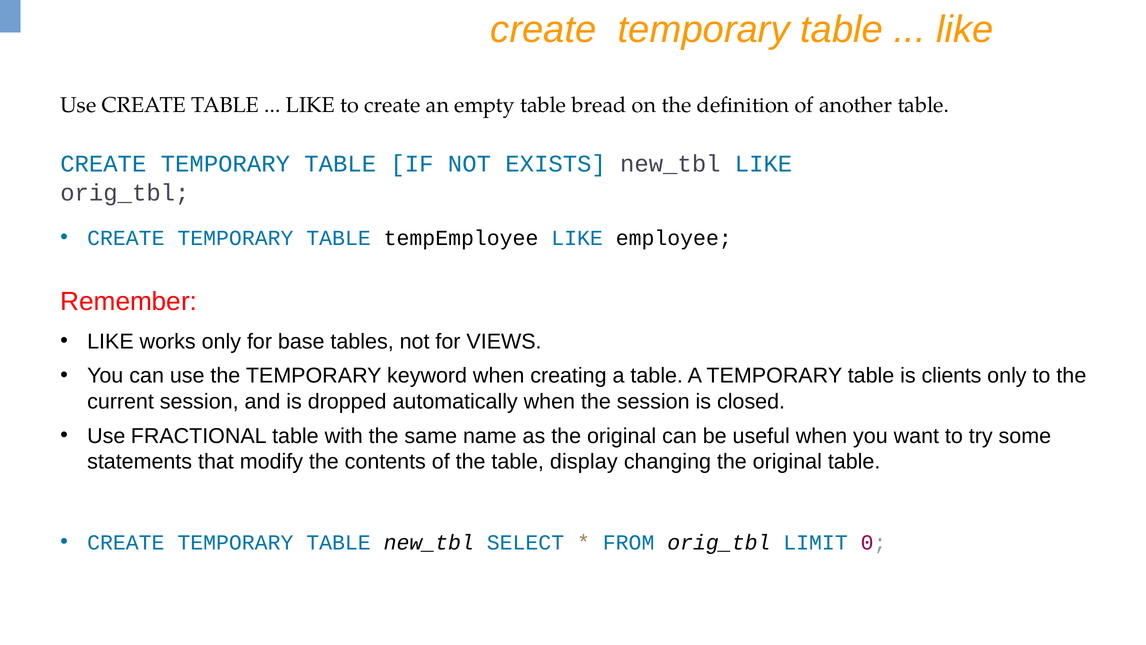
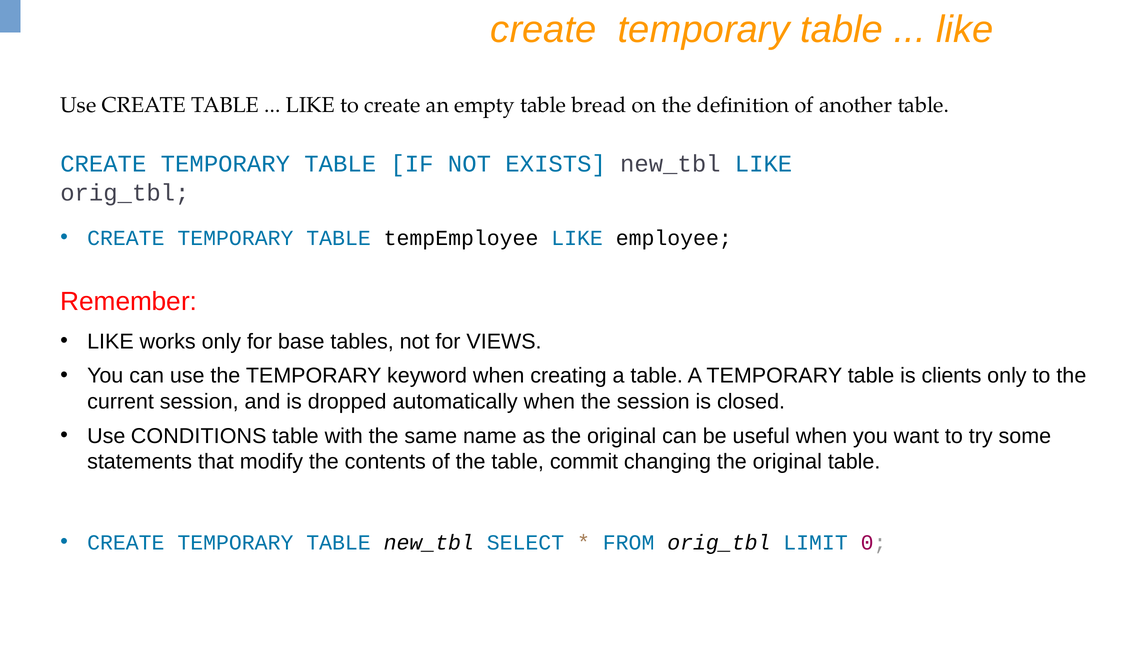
FRACTIONAL: FRACTIONAL -> CONDITIONS
display: display -> commit
